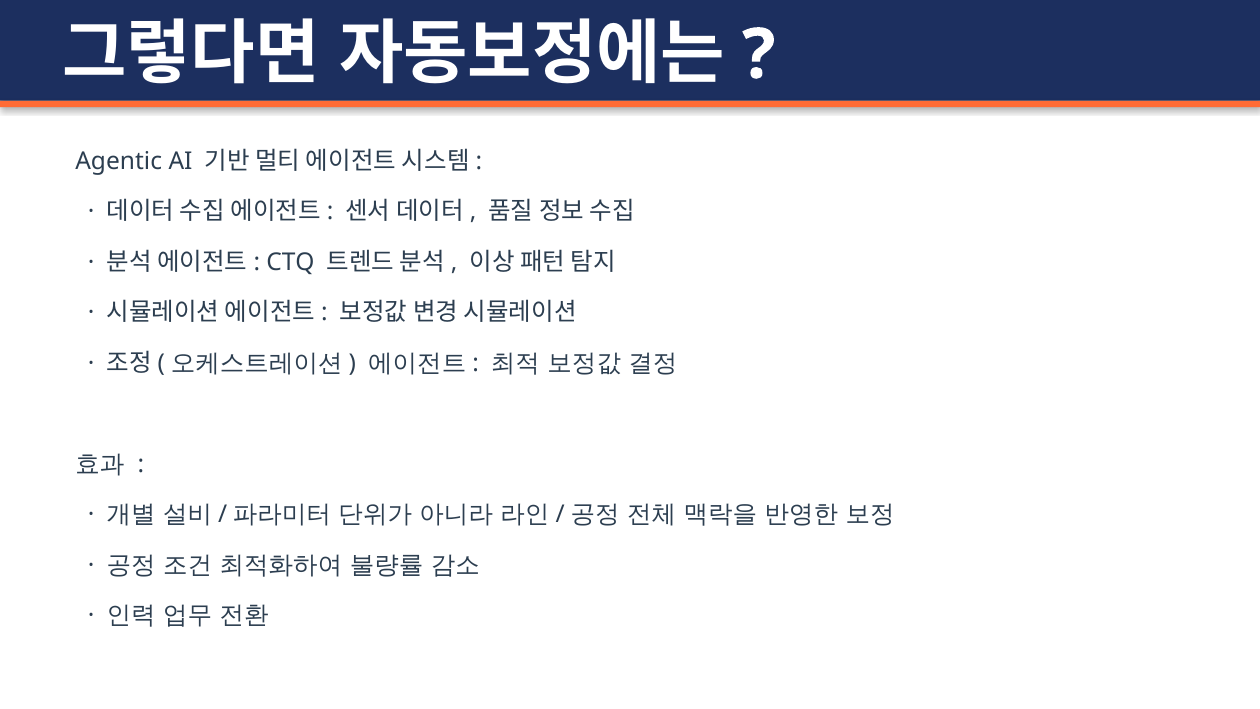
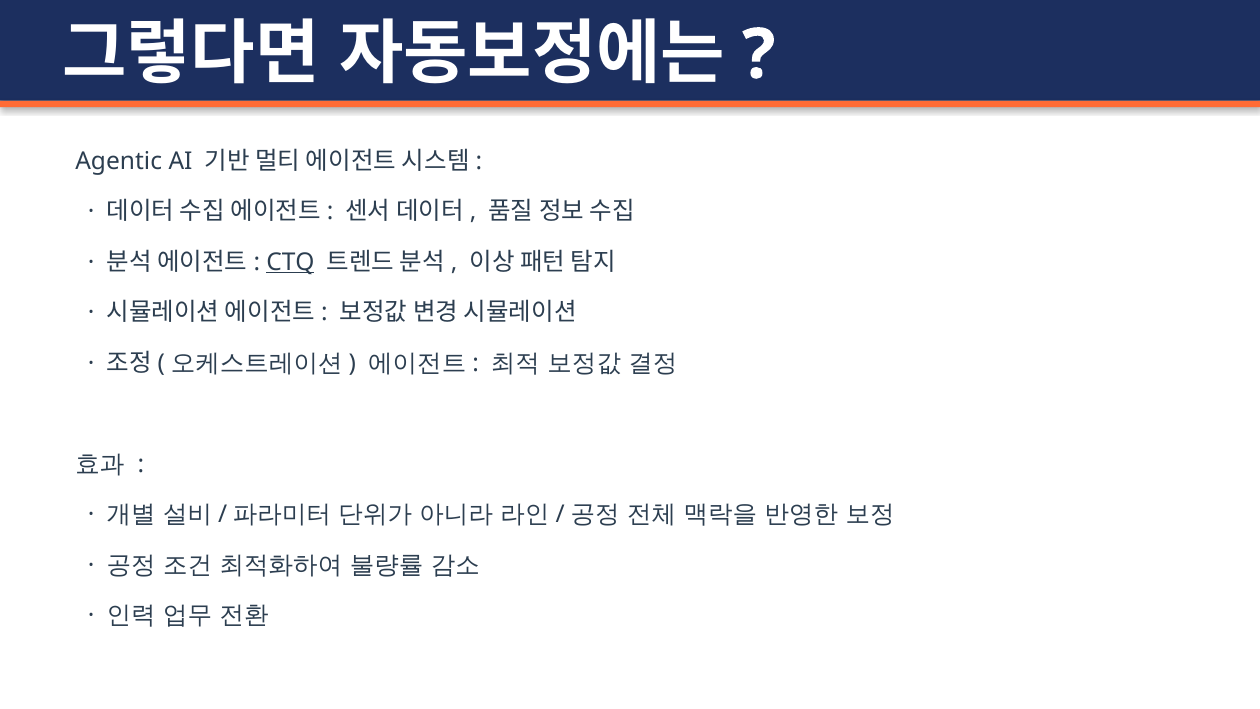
CTQ underline: none -> present
